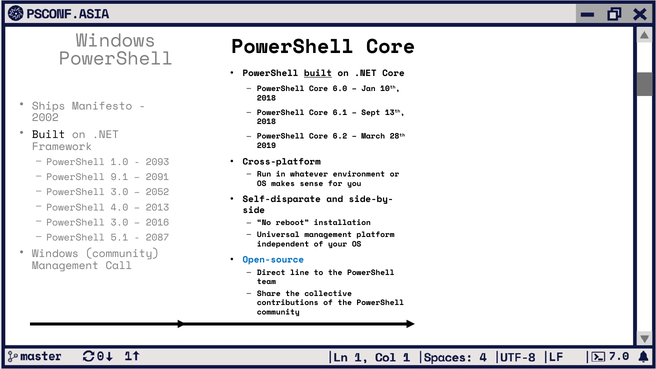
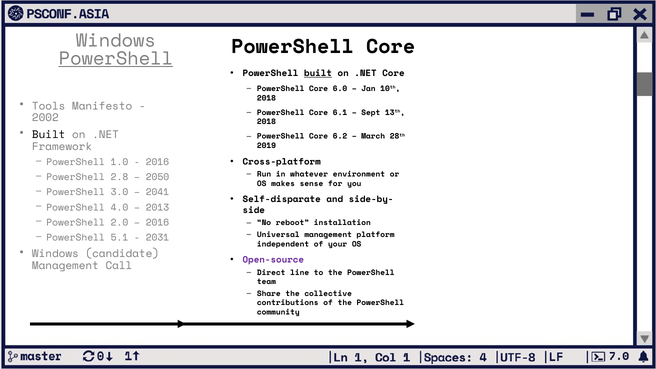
PowerShell at (116, 59) underline: none -> present
Ships: Ships -> Tools
2093 at (157, 162): 2093 -> 2016
9.1: 9.1 -> 2.8
2091: 2091 -> 2050
2052: 2052 -> 2041
3.0 at (119, 222): 3.0 -> 2.0
2087: 2087 -> 2031
Windows community: community -> candidate
Open-source colour: blue -> purple
